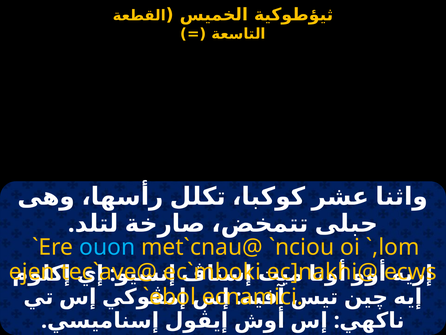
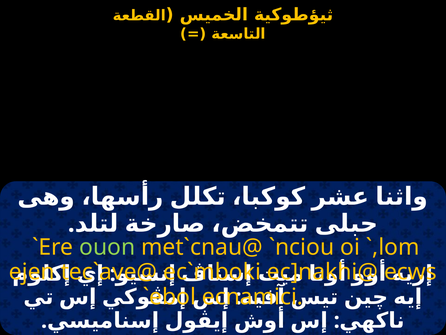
ouon colour: light blue -> light green
